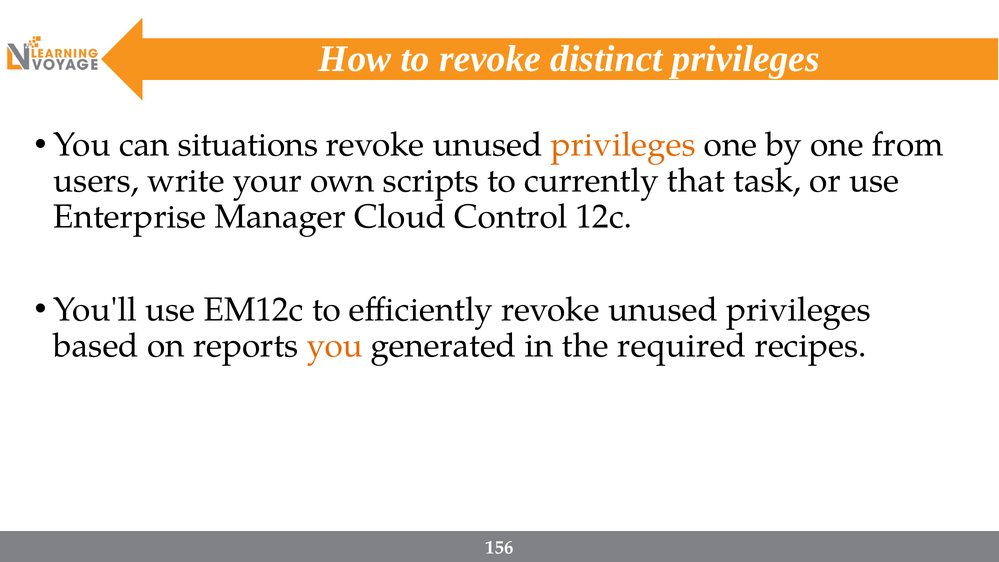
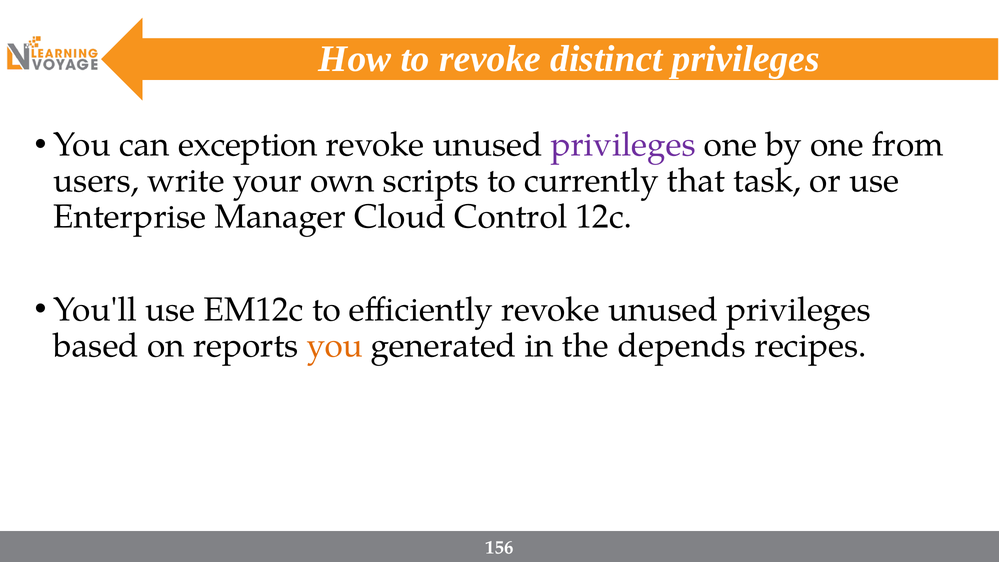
situations: situations -> exception
privileges at (623, 145) colour: orange -> purple
required: required -> depends
